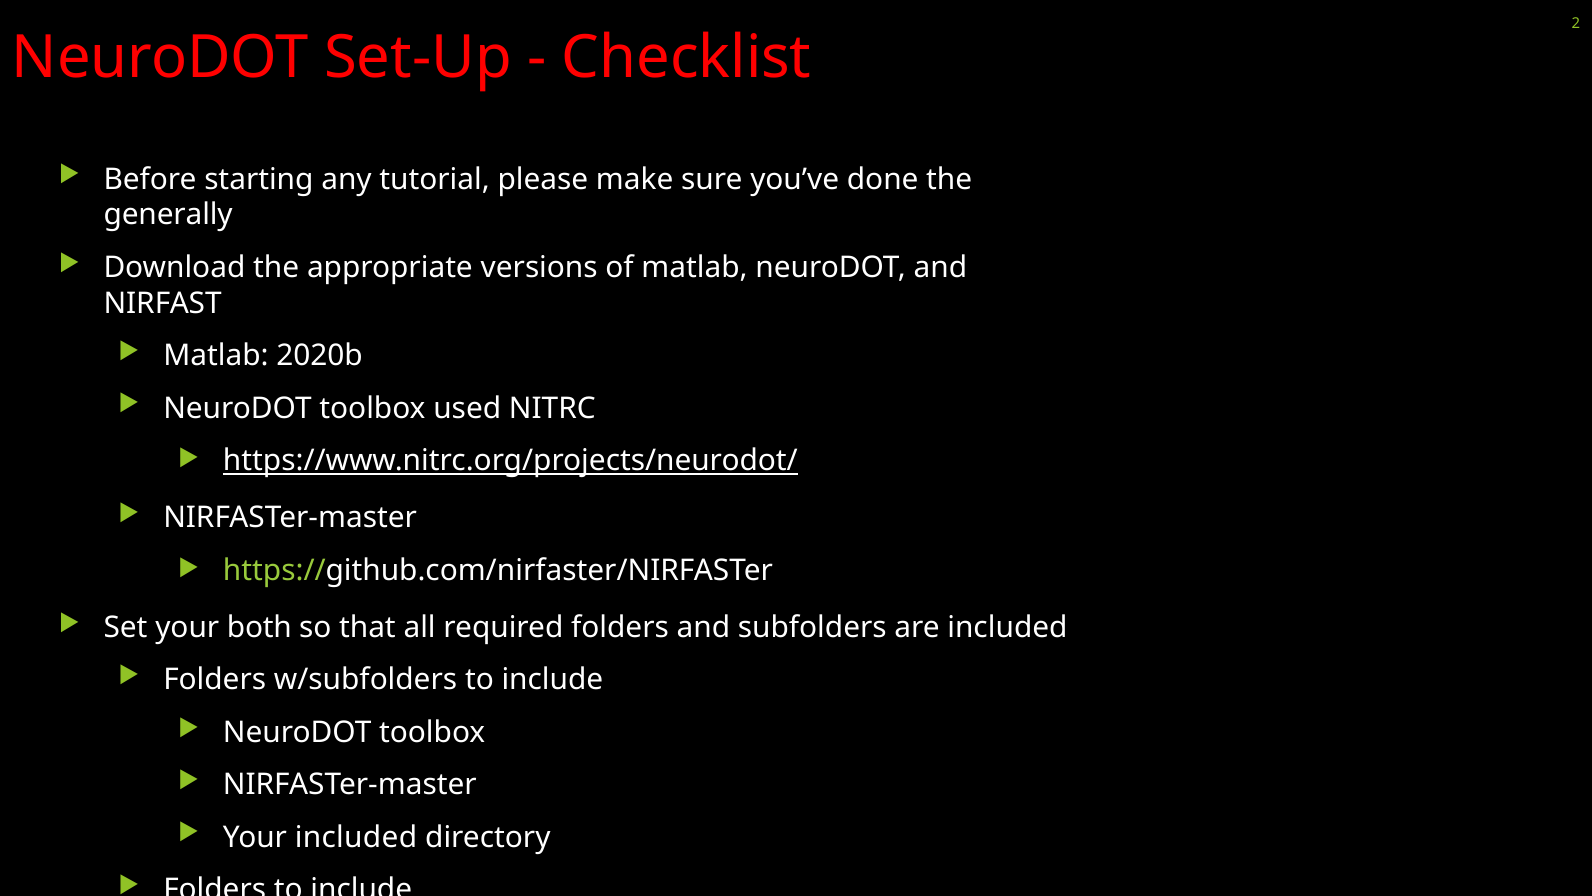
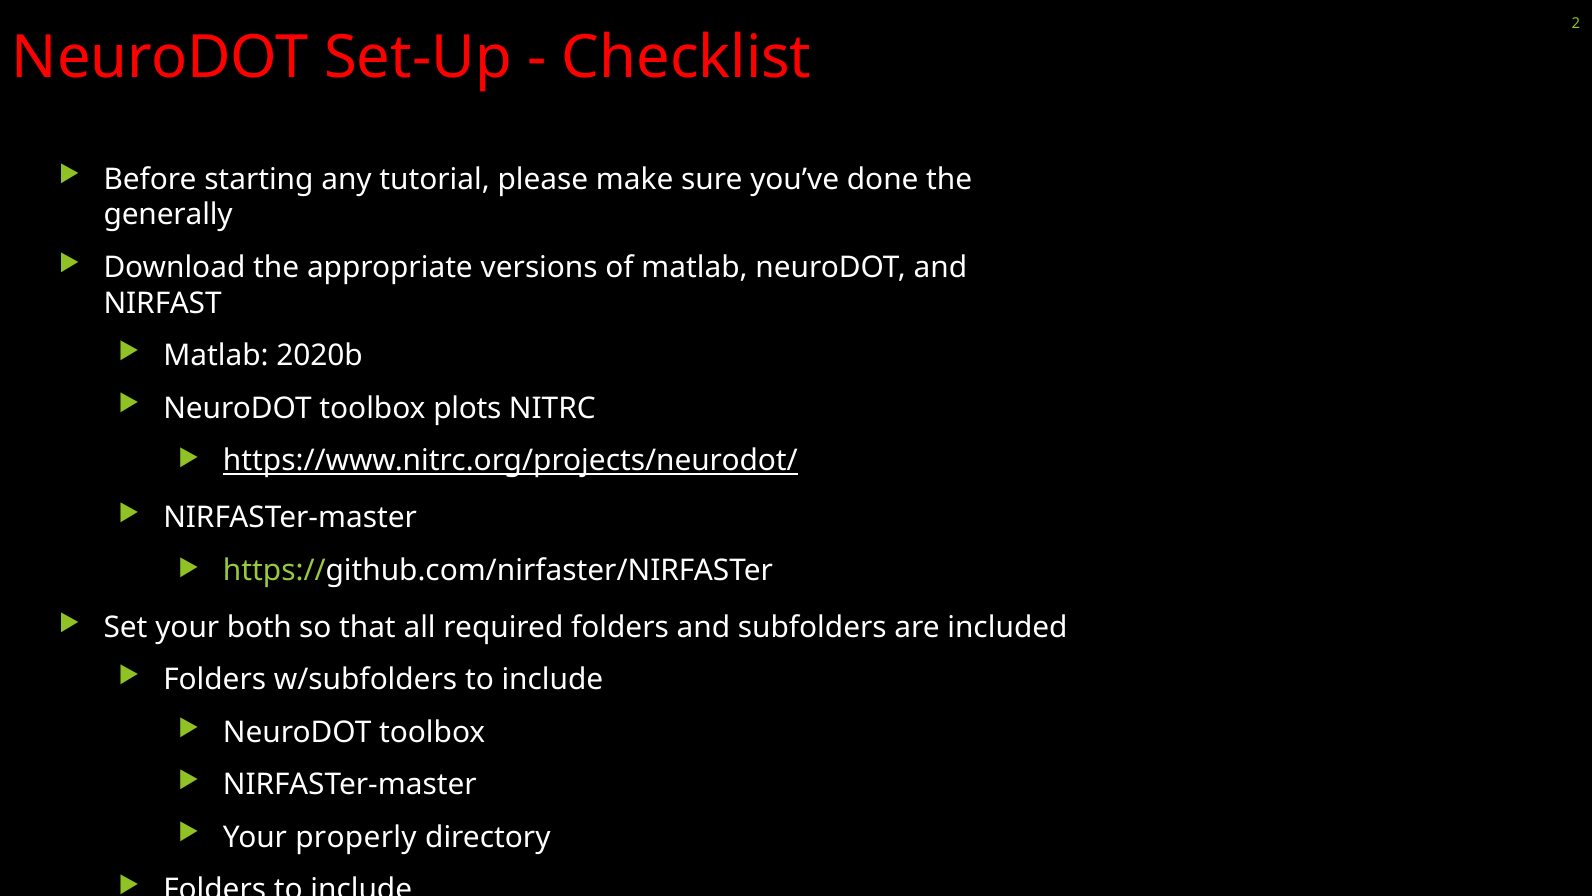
used: used -> plots
Your included: included -> properly
